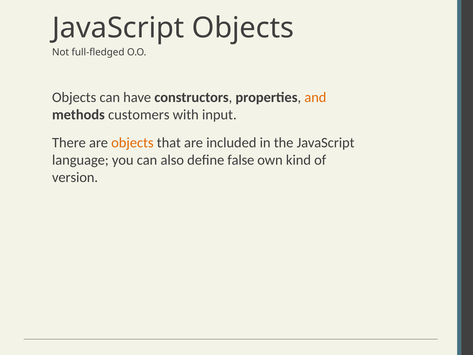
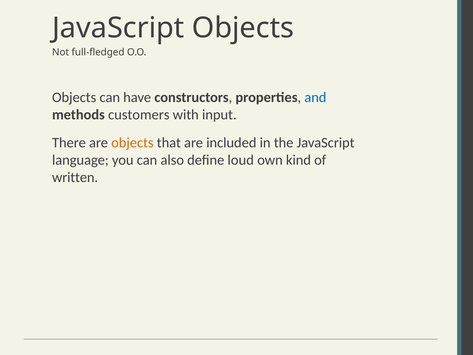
and colour: orange -> blue
false: false -> loud
version: version -> written
